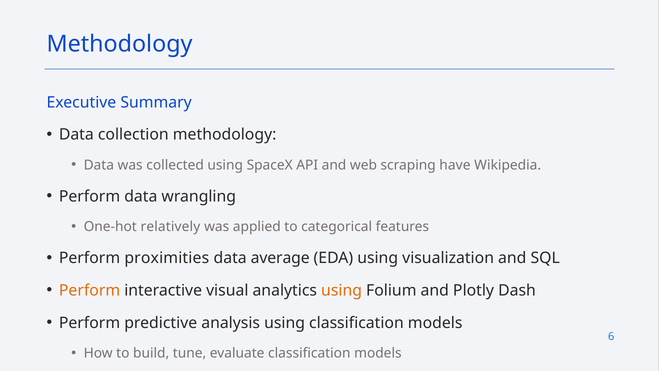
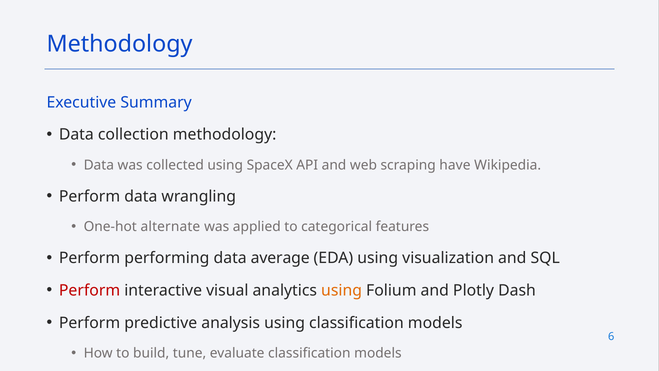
relatively: relatively -> alternate
proximities: proximities -> performing
Perform at (90, 290) colour: orange -> red
